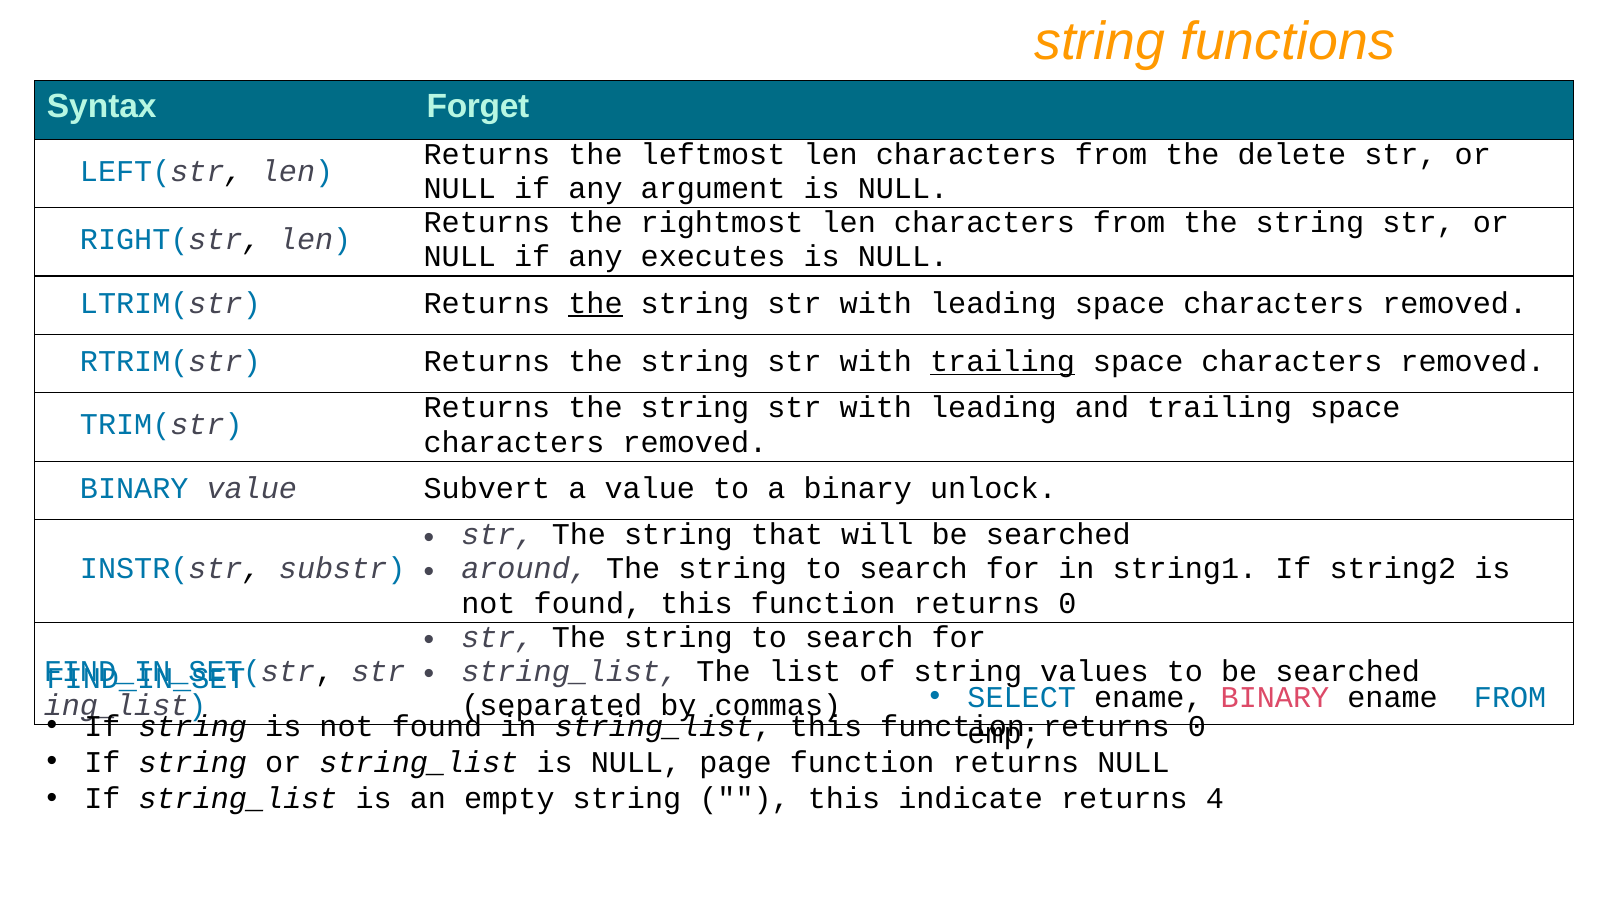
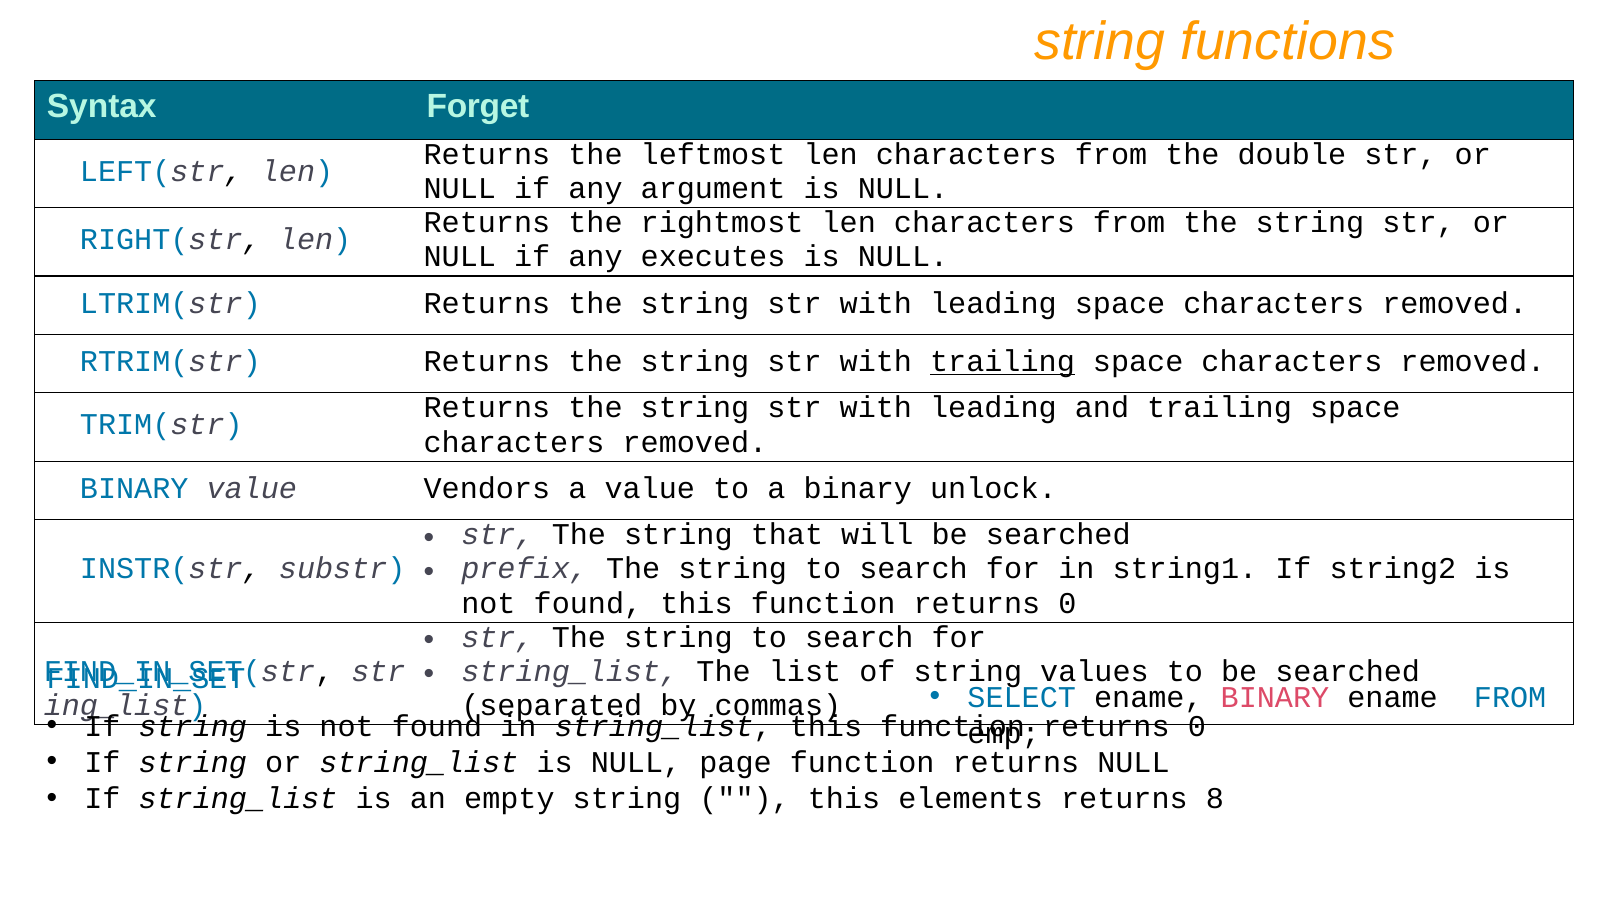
delete: delete -> double
the at (595, 303) underline: present -> none
Subvert: Subvert -> Vendors
around: around -> prefix
indicate: indicate -> elements
4: 4 -> 8
